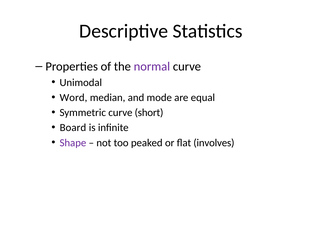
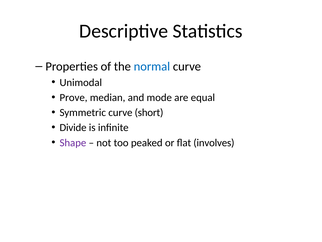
normal colour: purple -> blue
Word: Word -> Prove
Board: Board -> Divide
